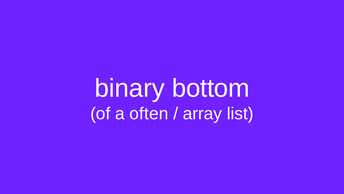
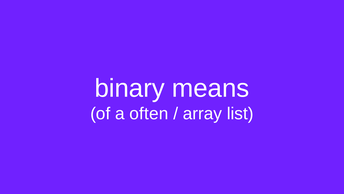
bottom: bottom -> means
